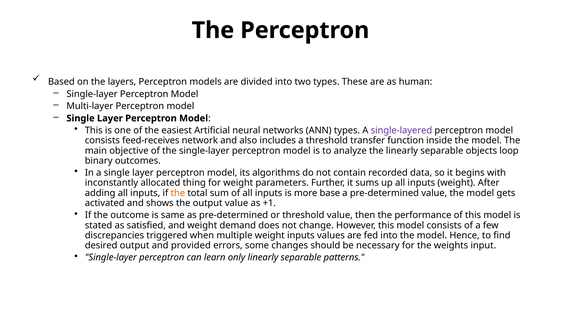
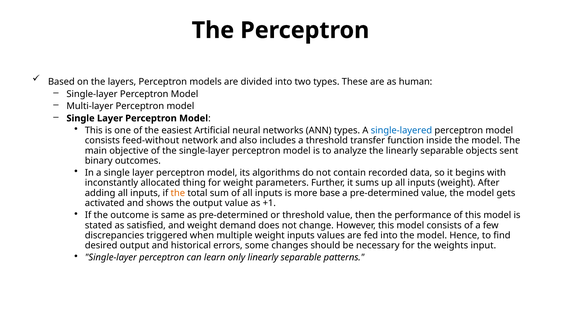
single-layered colour: purple -> blue
feed-receives: feed-receives -> feed-without
loop: loop -> sent
provided: provided -> historical
